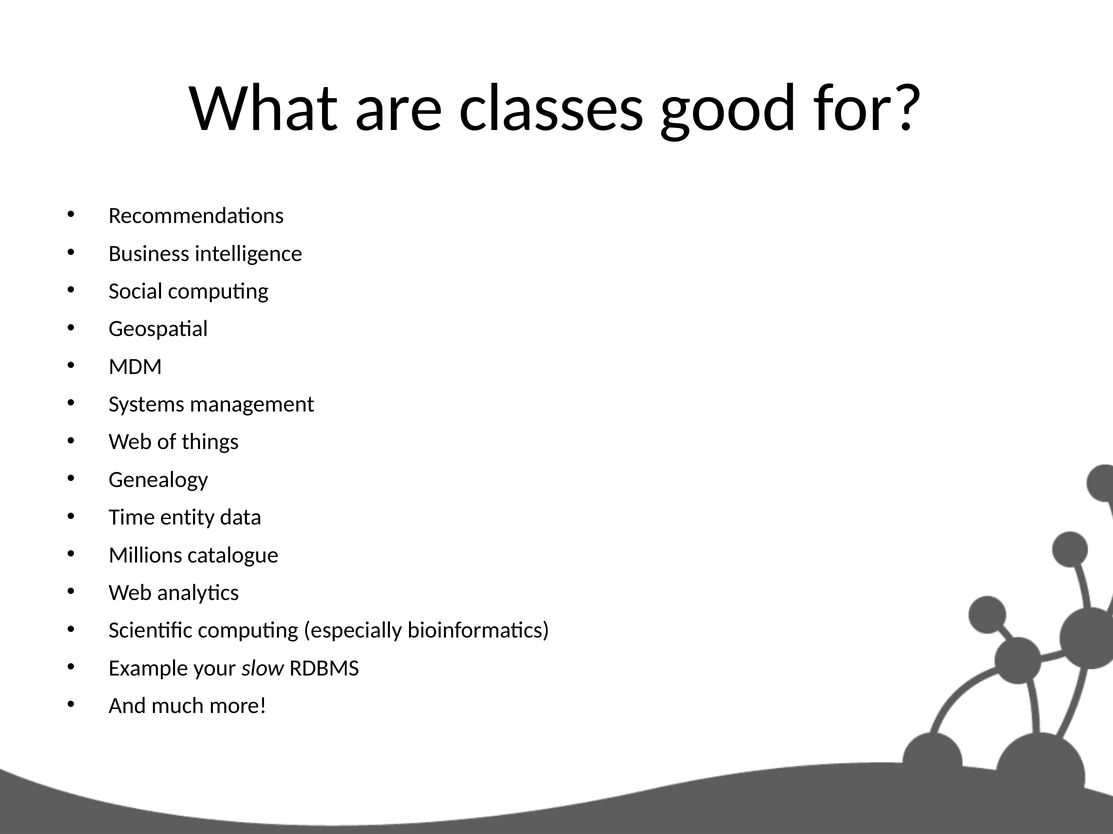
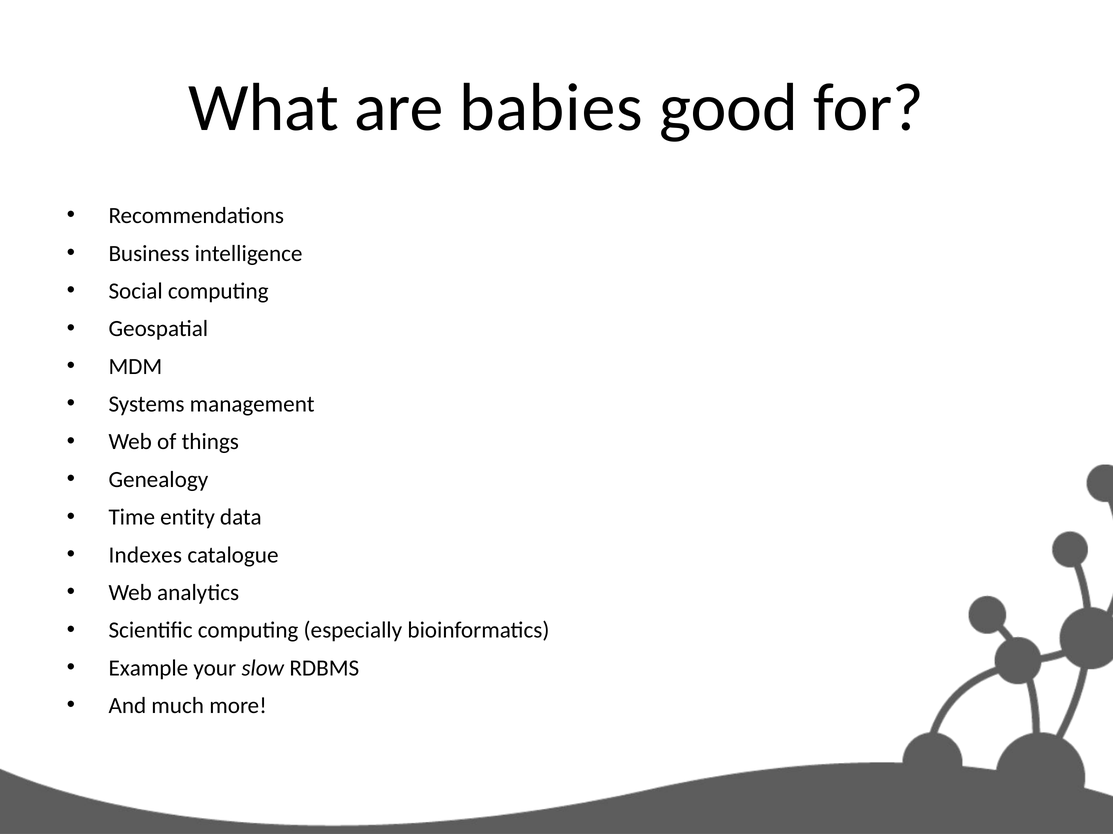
classes: classes -> babies
Millions: Millions -> Indexes
